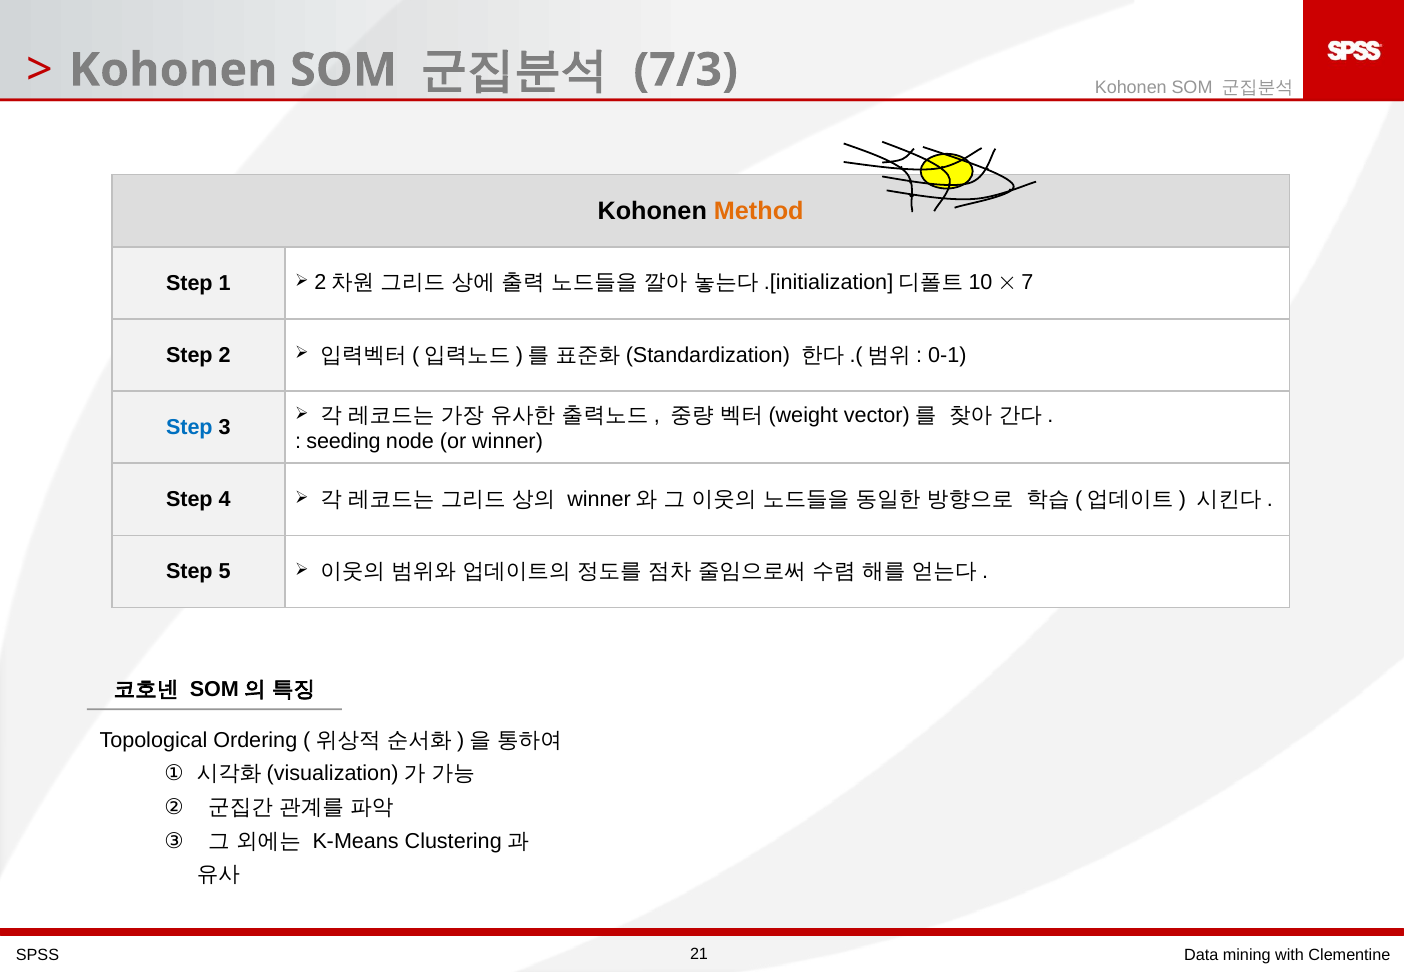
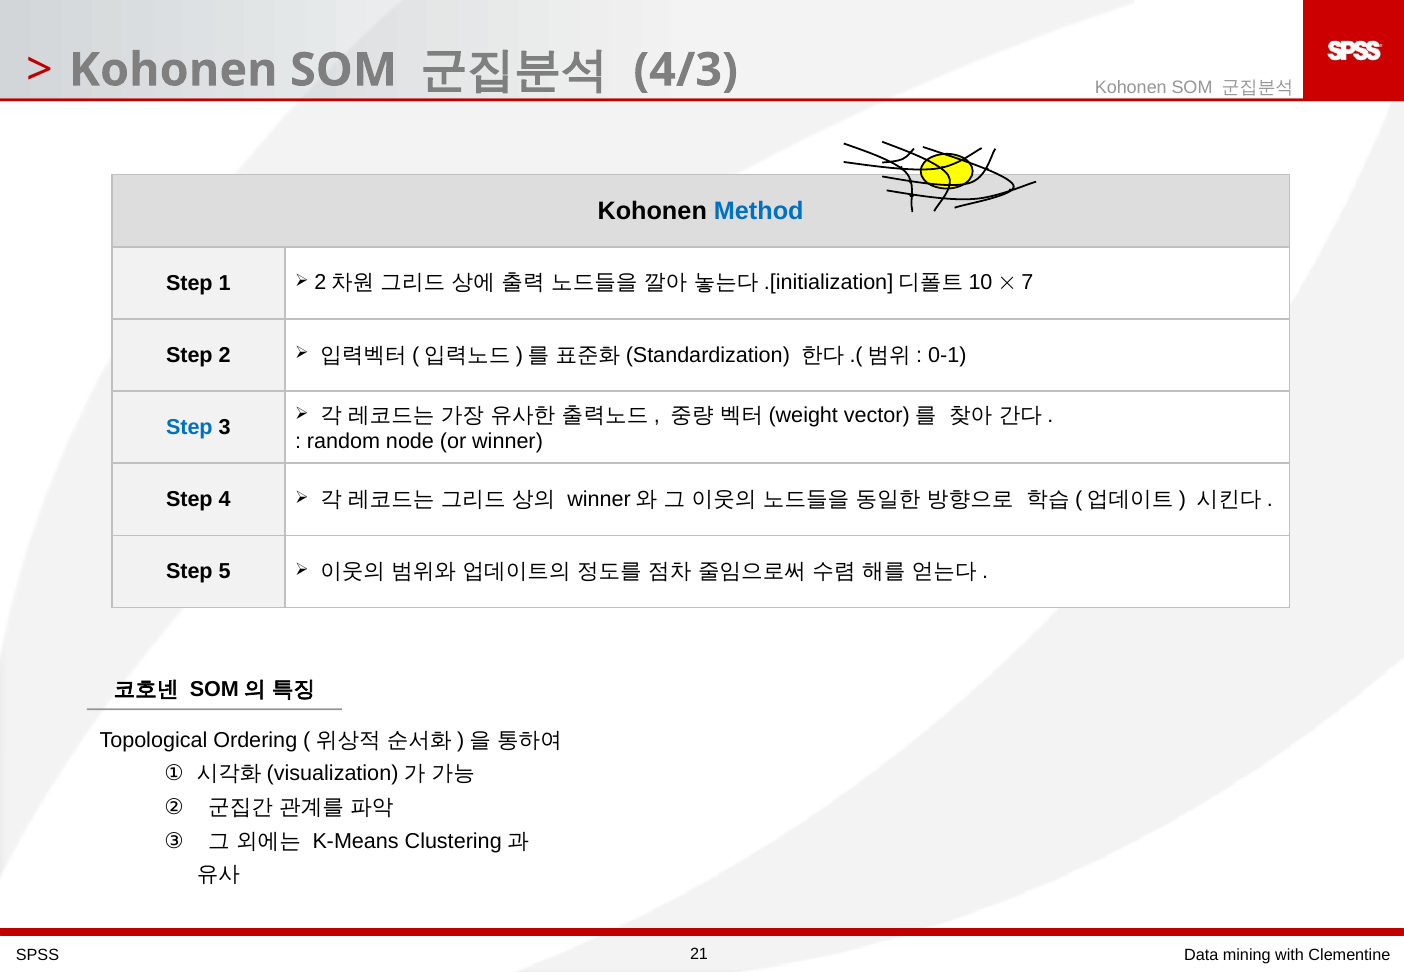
7/3: 7/3 -> 4/3
Method colour: orange -> blue
seeding: seeding -> random
